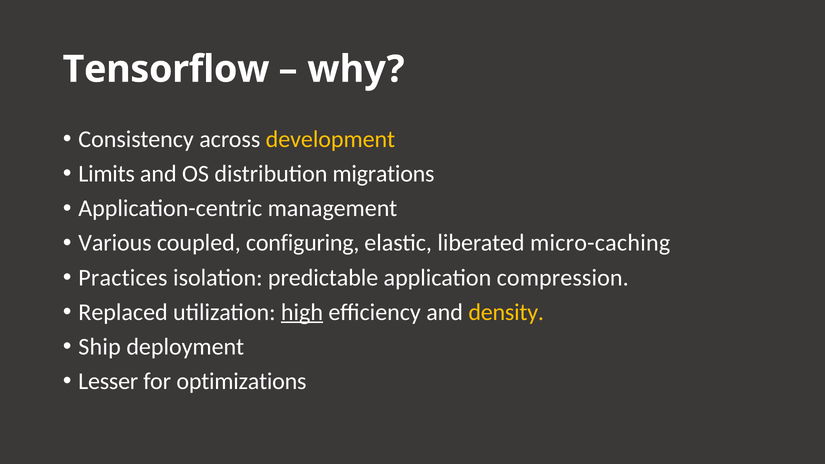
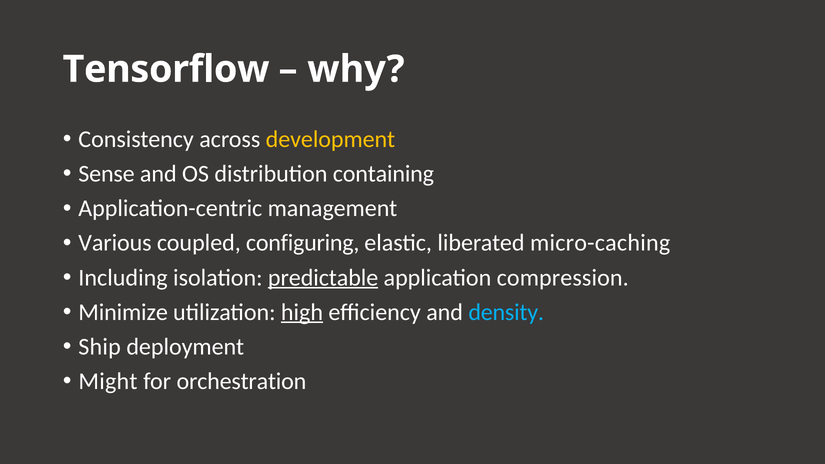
Limits: Limits -> Sense
migrations: migrations -> containing
Practices: Practices -> Including
predictable underline: none -> present
Replaced: Replaced -> Minimize
density colour: yellow -> light blue
Lesser: Lesser -> Might
optimizations: optimizations -> orchestration
